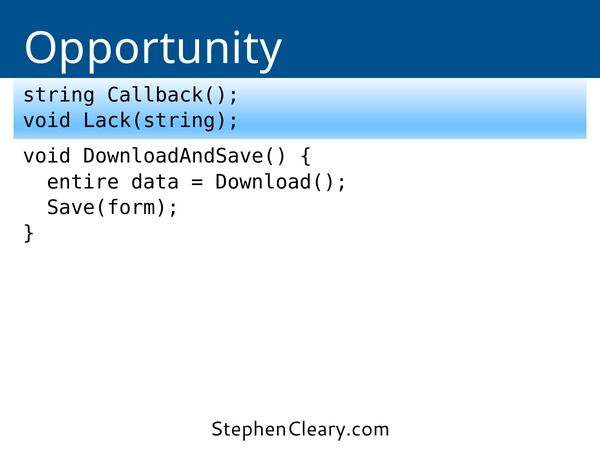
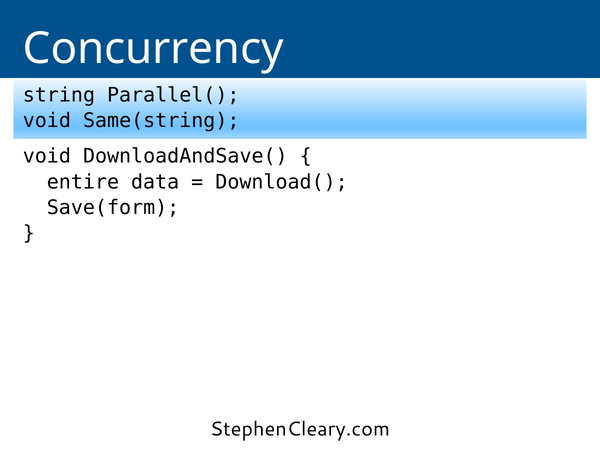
Opportunity: Opportunity -> Concurrency
Callback(: Callback( -> Parallel(
Lack(string: Lack(string -> Same(string
